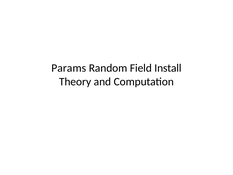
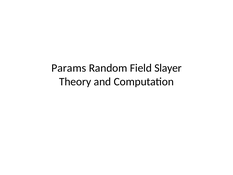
Install: Install -> Slayer
